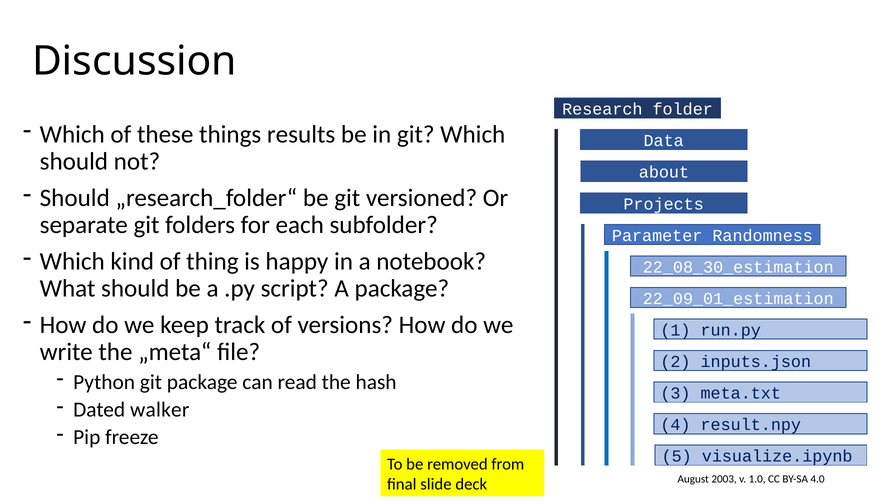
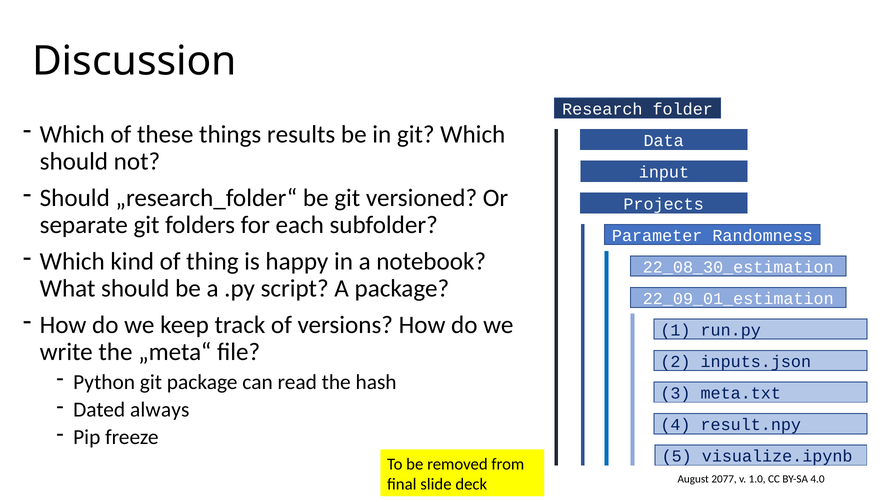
about: about -> input
walker: walker -> always
2003: 2003 -> 2077
